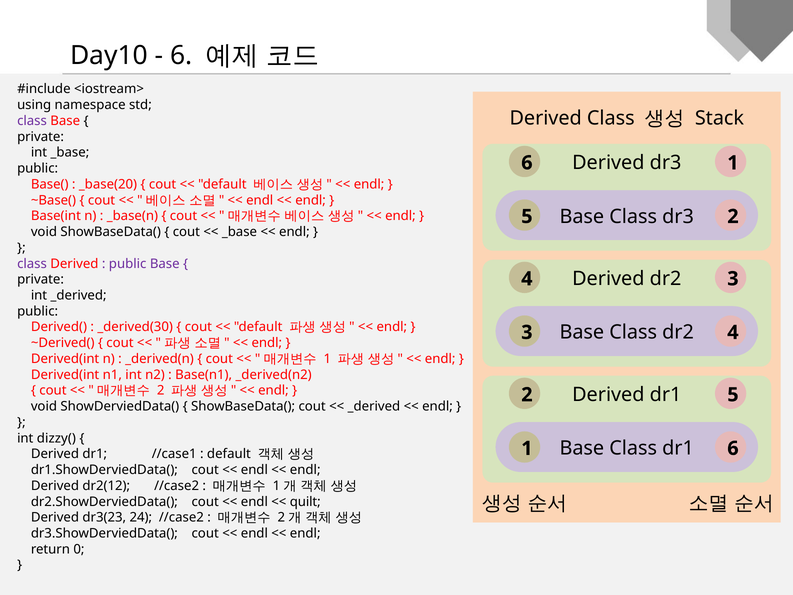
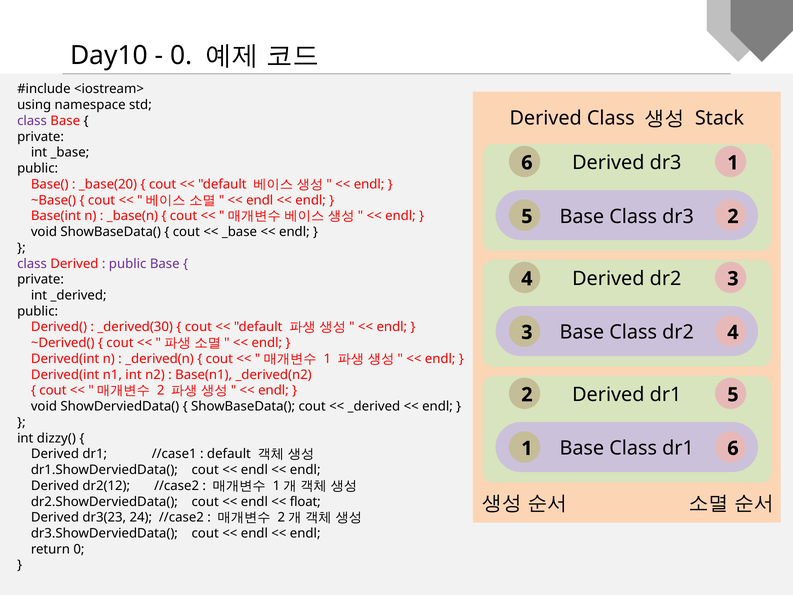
6 at (181, 56): 6 -> 0
quilt: quilt -> float
